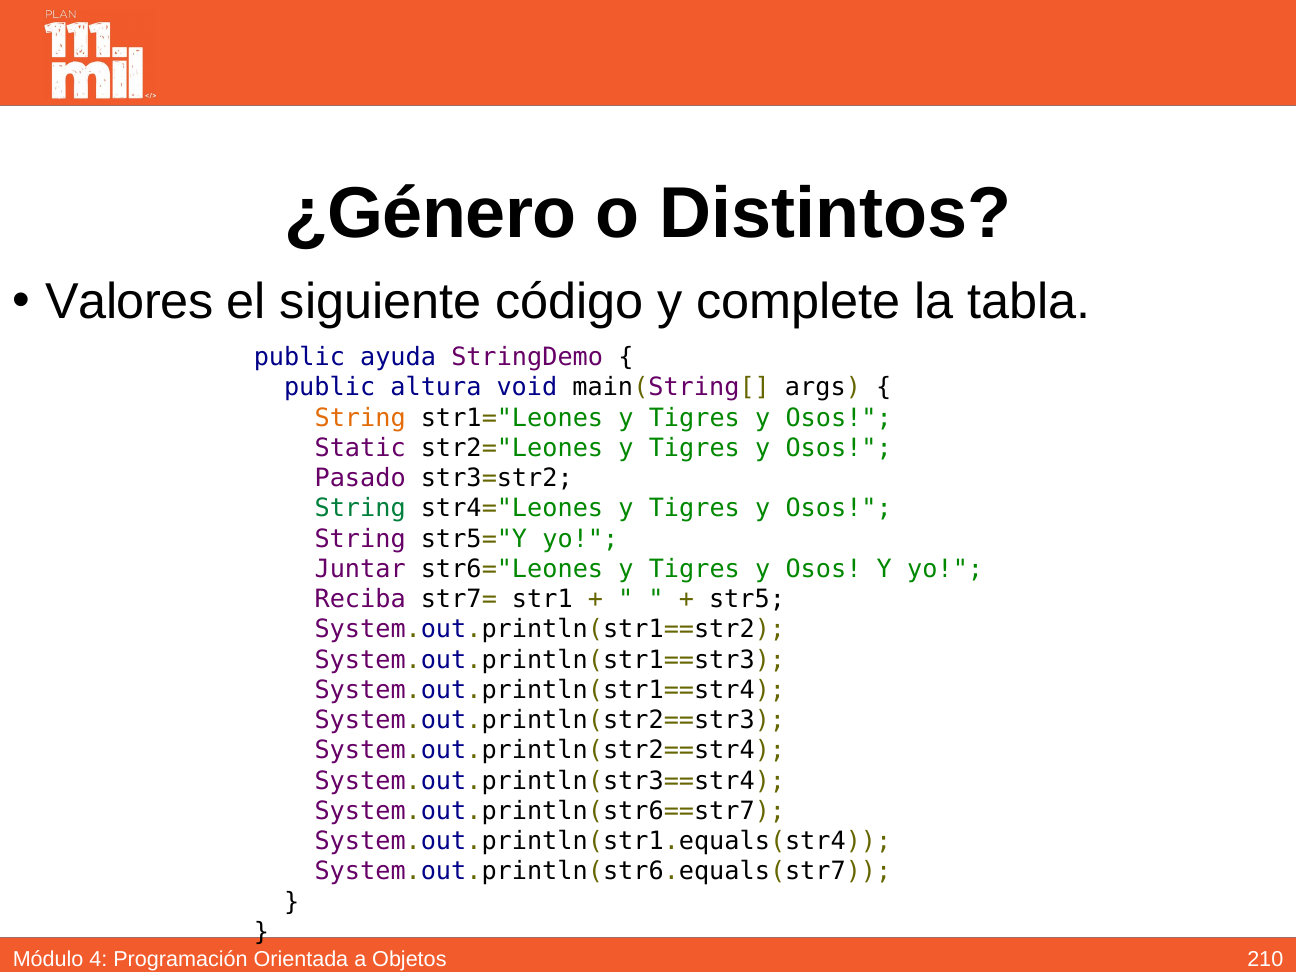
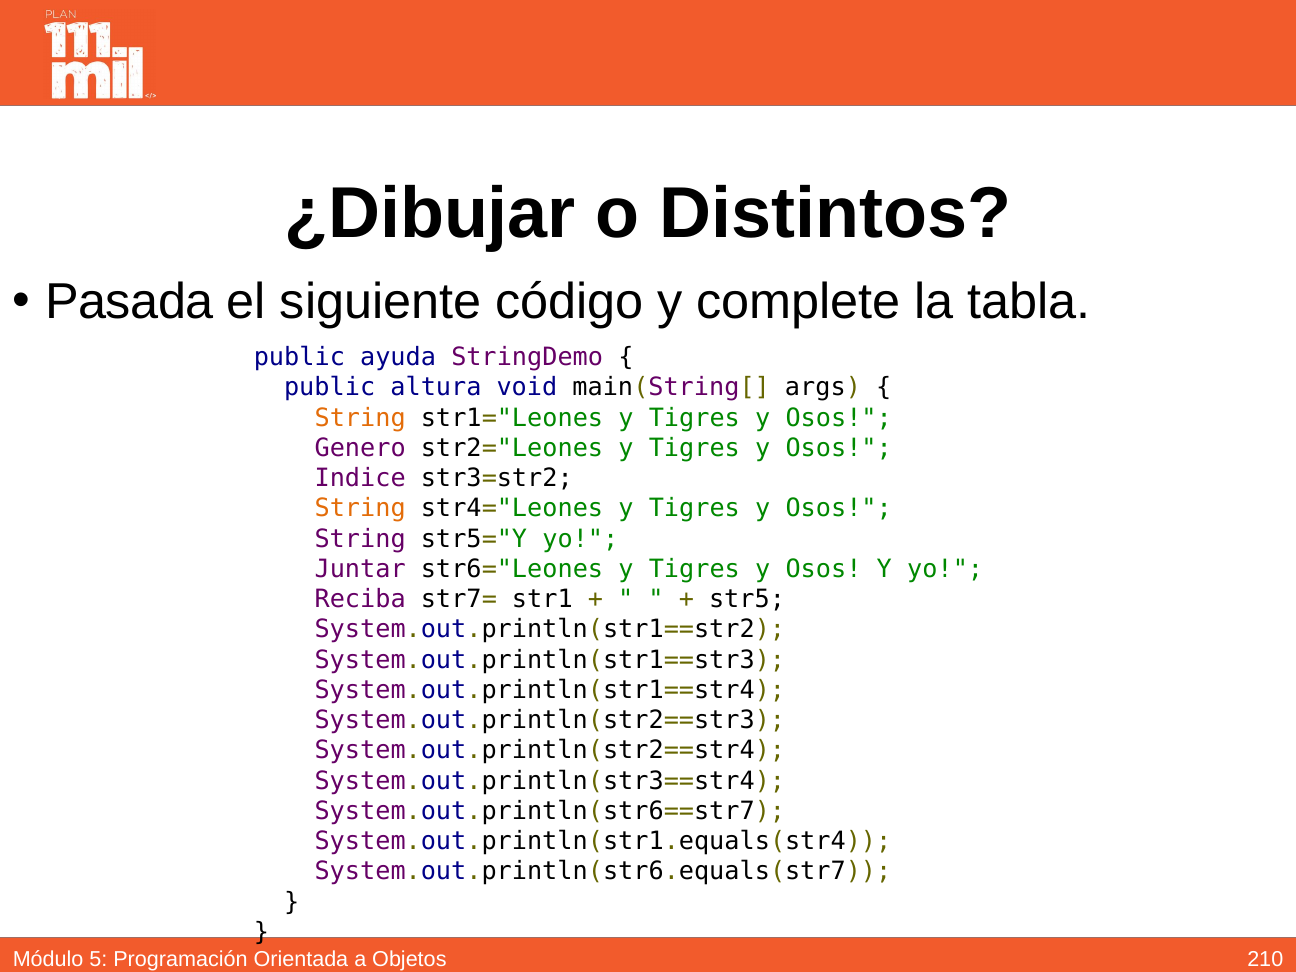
¿Género: ¿Género -> ¿Dibujar
Valores: Valores -> Pasada
Static: Static -> Genero
Pasado: Pasado -> Indice
String at (360, 509) colour: green -> orange
4: 4 -> 5
